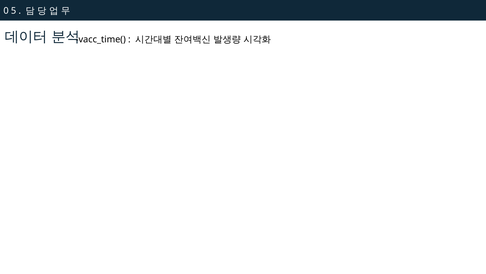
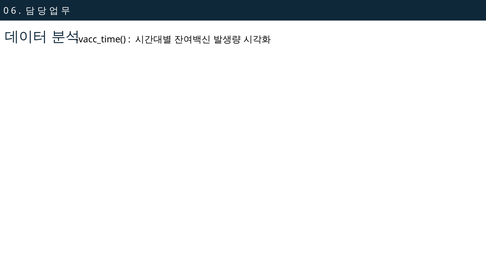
5: 5 -> 6
